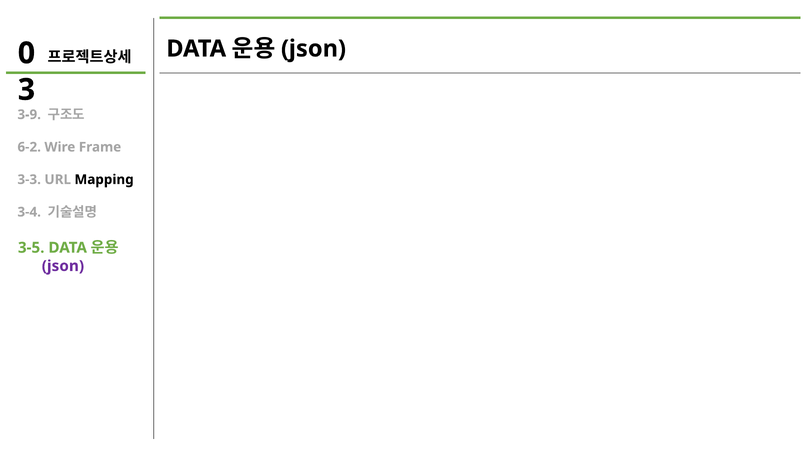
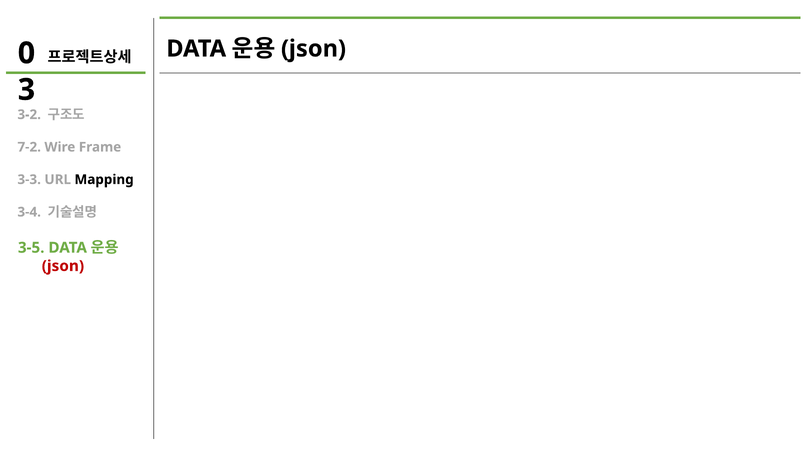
3-9: 3-9 -> 3-2
6-2: 6-2 -> 7-2
json at (63, 266) colour: purple -> red
